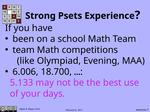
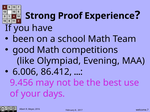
Psets: Psets -> Proof
team at (24, 50): team -> good
18.700: 18.700 -> 86.412
5.133: 5.133 -> 9.456
